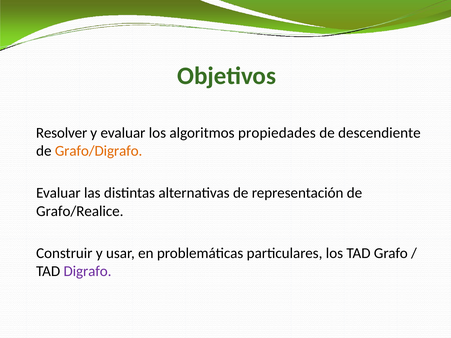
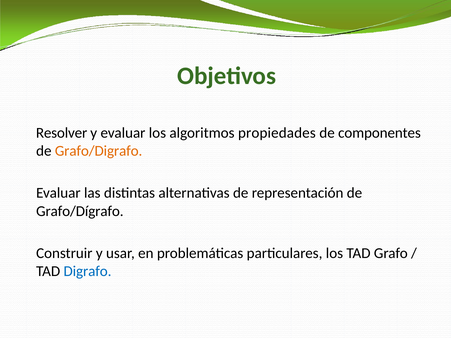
descendiente: descendiente -> componentes
Grafo/Realice: Grafo/Realice -> Grafo/Dígrafo
Digrafo colour: purple -> blue
